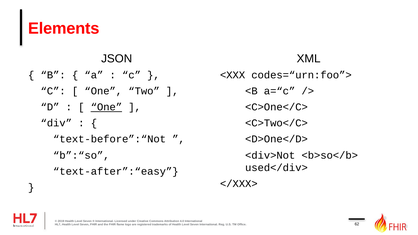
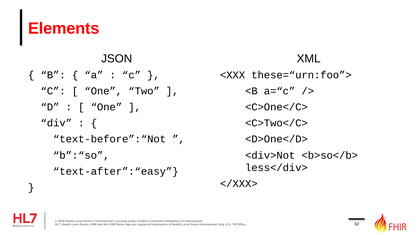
codes=“urn:foo”>: codes=“urn:foo”> -> these=“urn:foo”>
One at (106, 107) underline: present -> none
used</div>: used</div> -> less</div>
